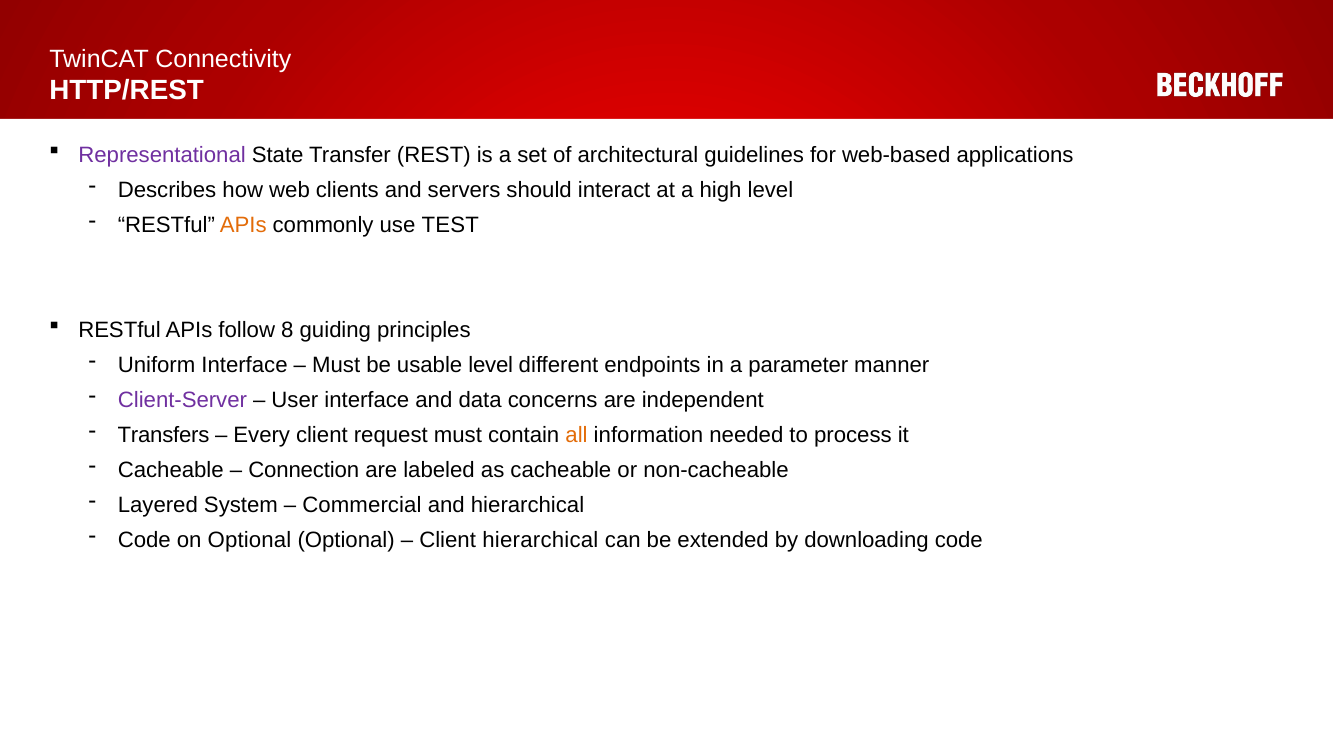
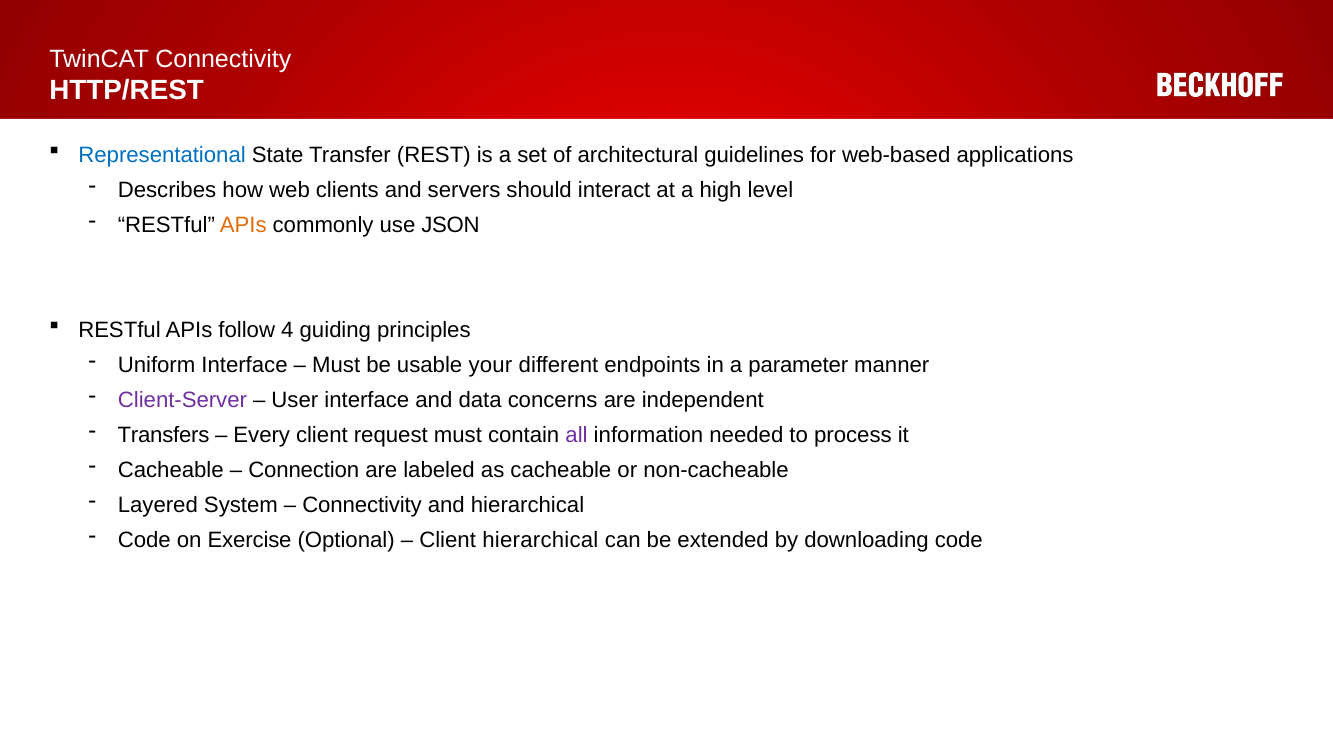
Representational colour: purple -> blue
TEST: TEST -> JSON
8: 8 -> 4
usable level: level -> your
all colour: orange -> purple
Commercial at (362, 505): Commercial -> Connectivity
on Optional: Optional -> Exercise
